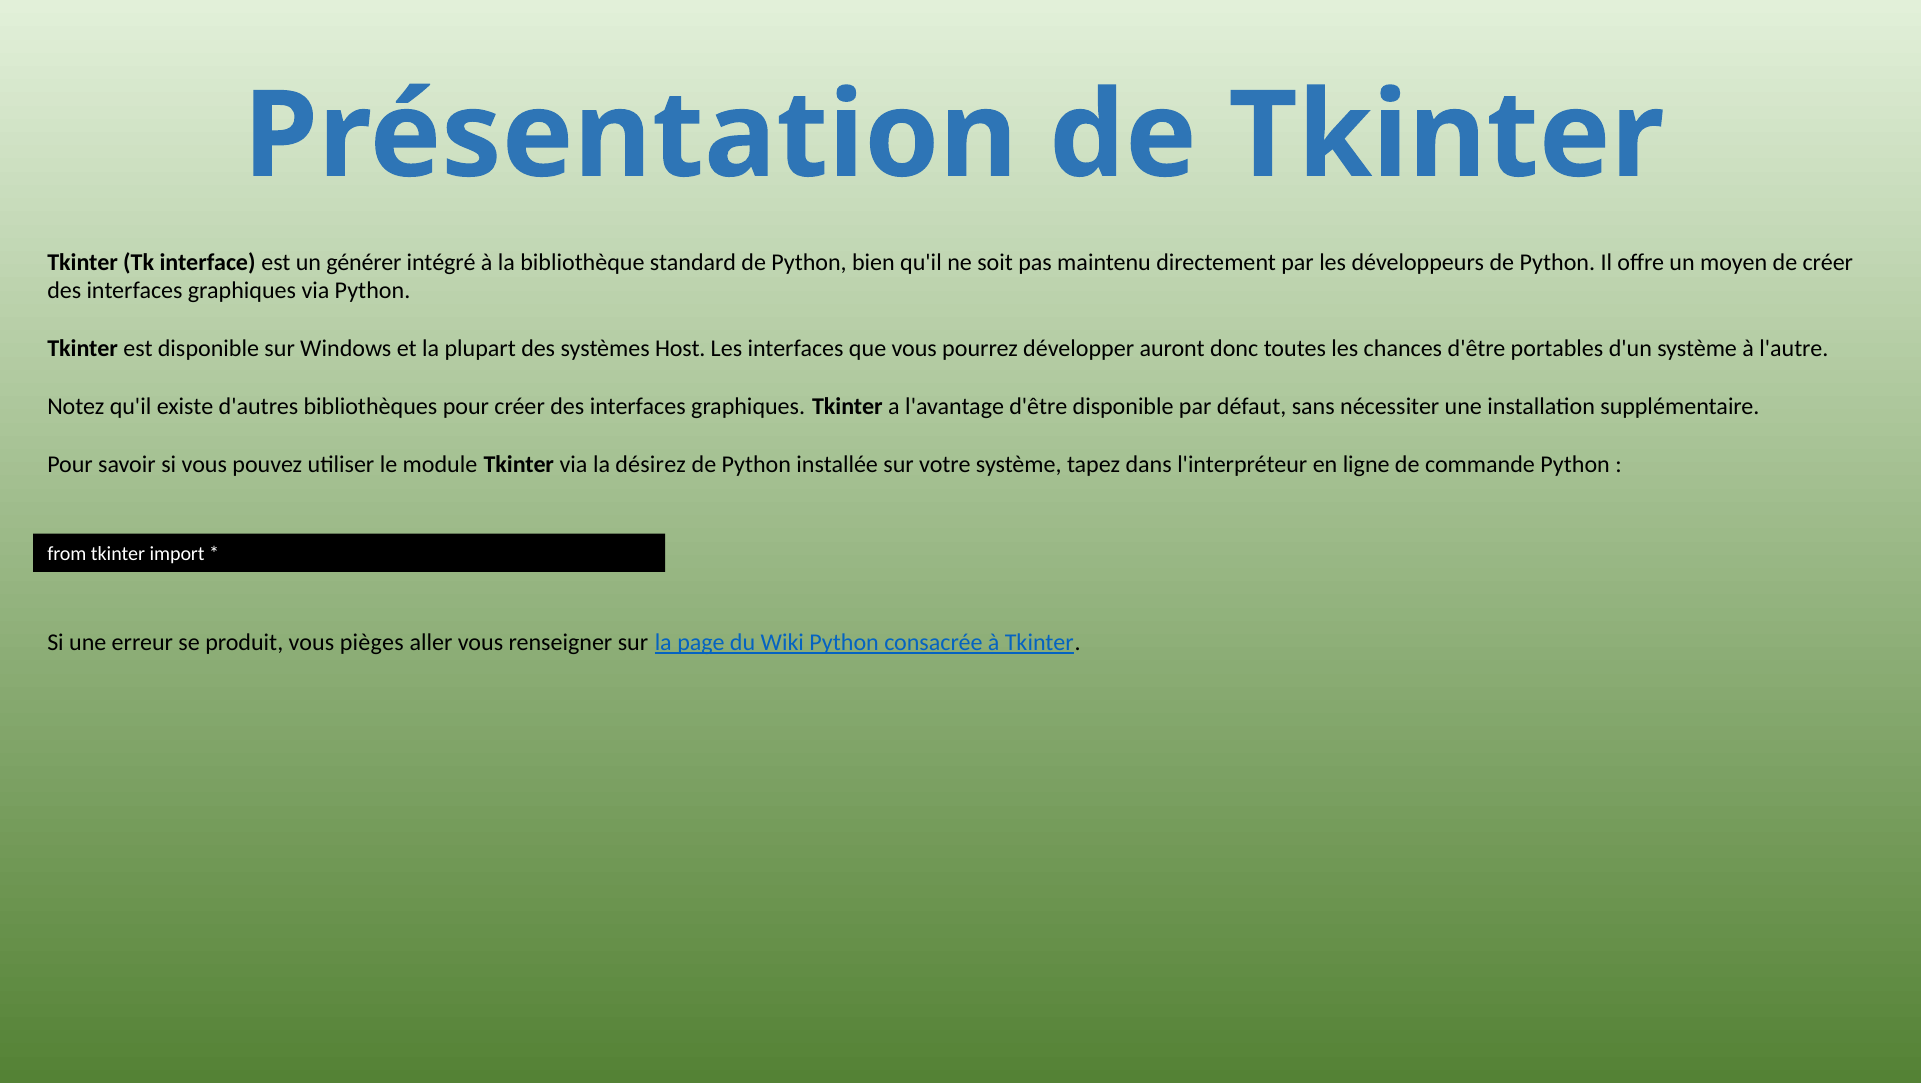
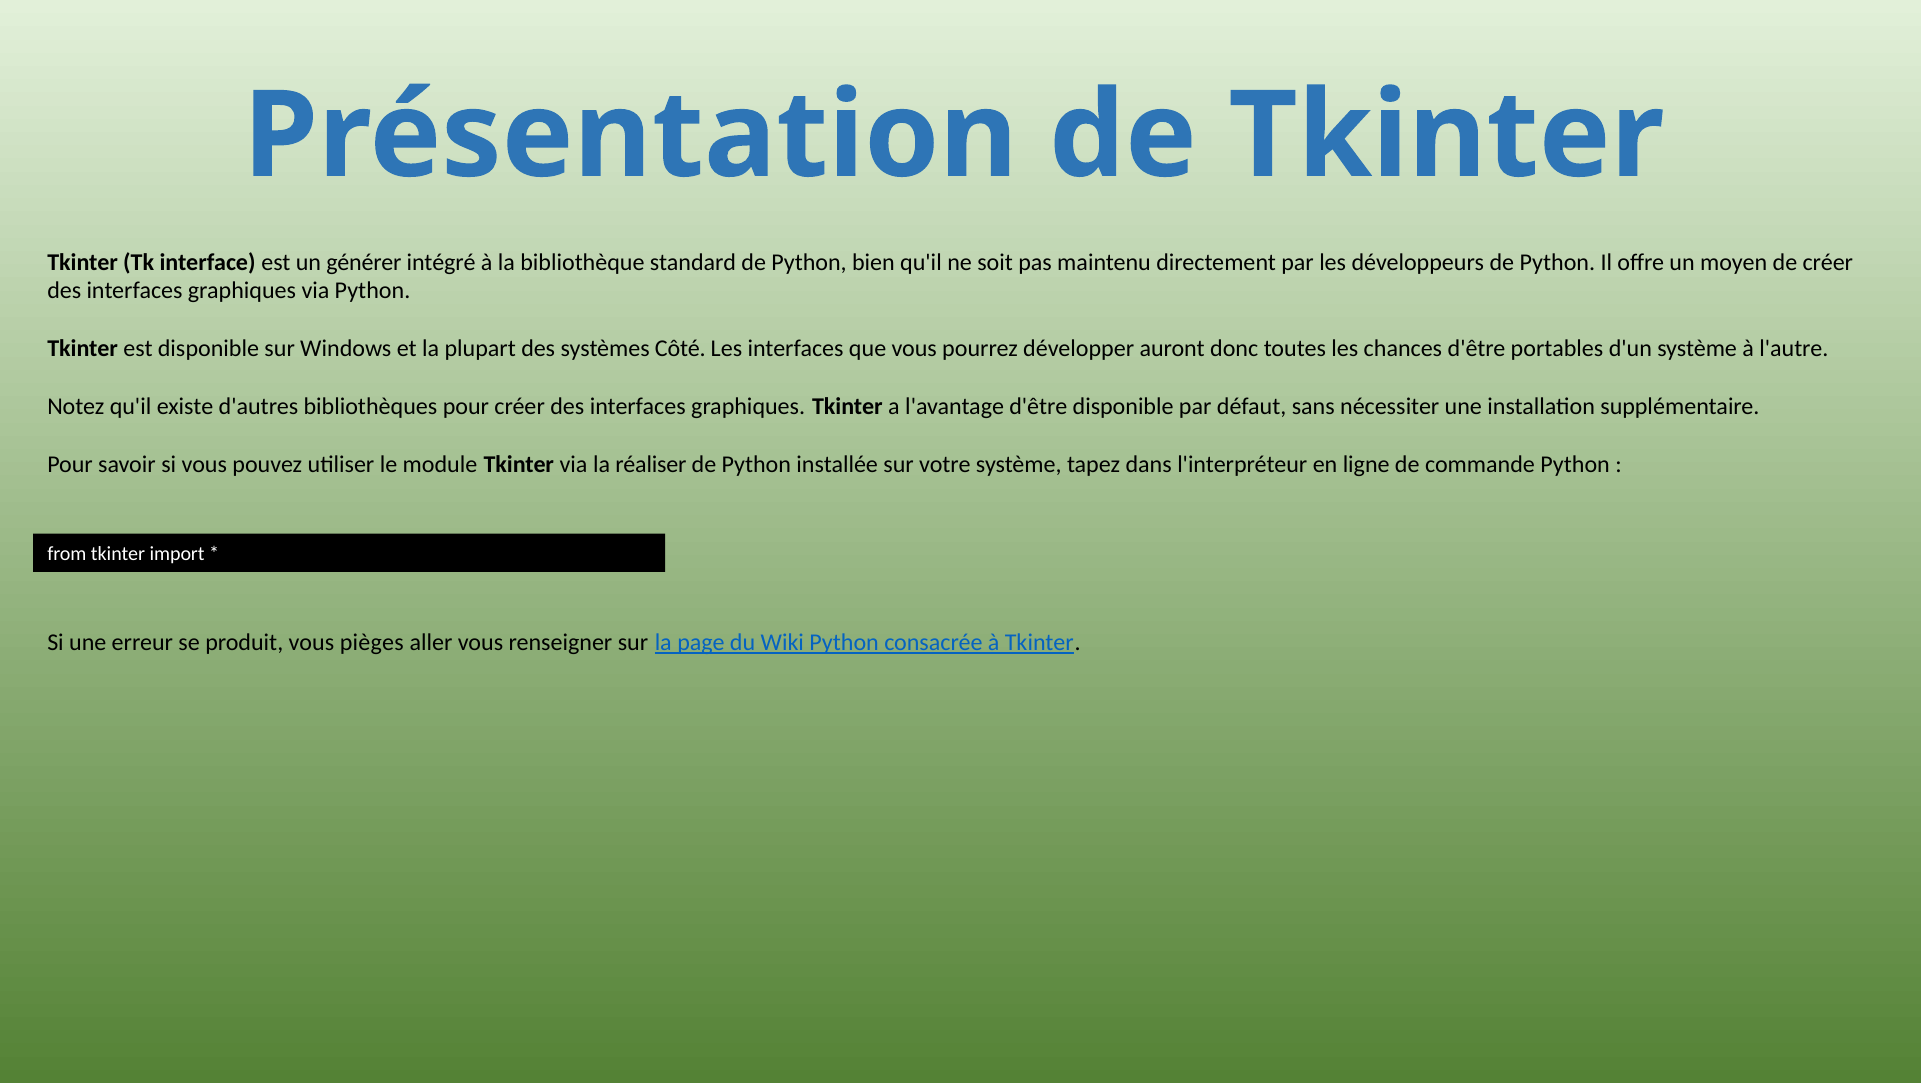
Host: Host -> Côté
désirez: désirez -> réaliser
